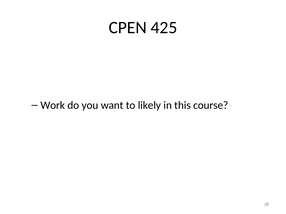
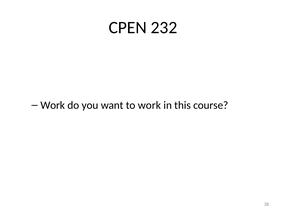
425: 425 -> 232
to likely: likely -> work
